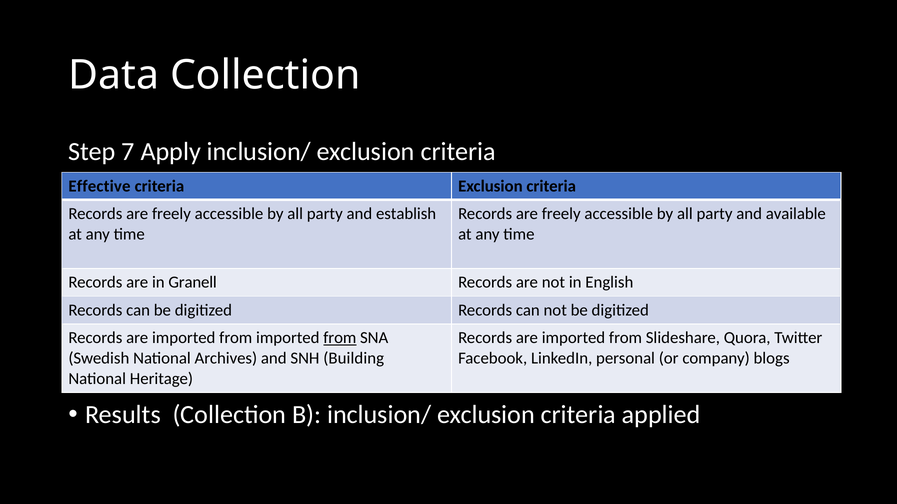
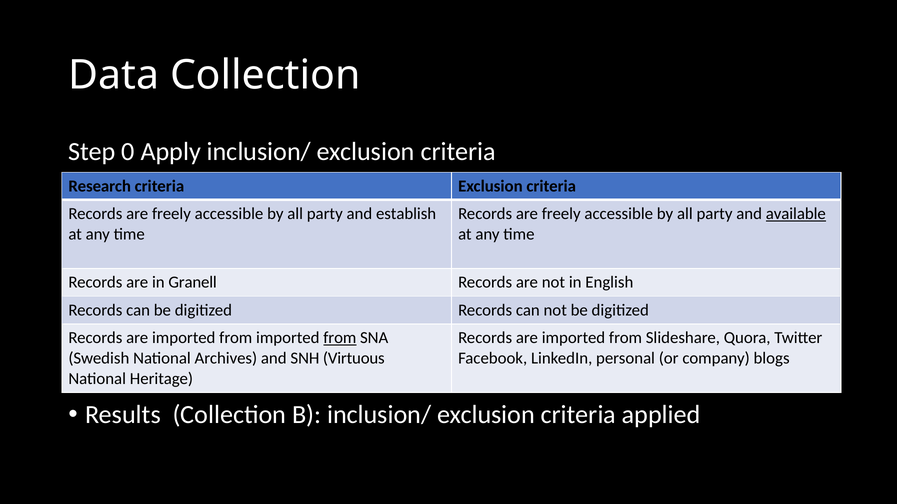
7: 7 -> 0
Effective: Effective -> Research
available underline: none -> present
Building: Building -> Virtuous
